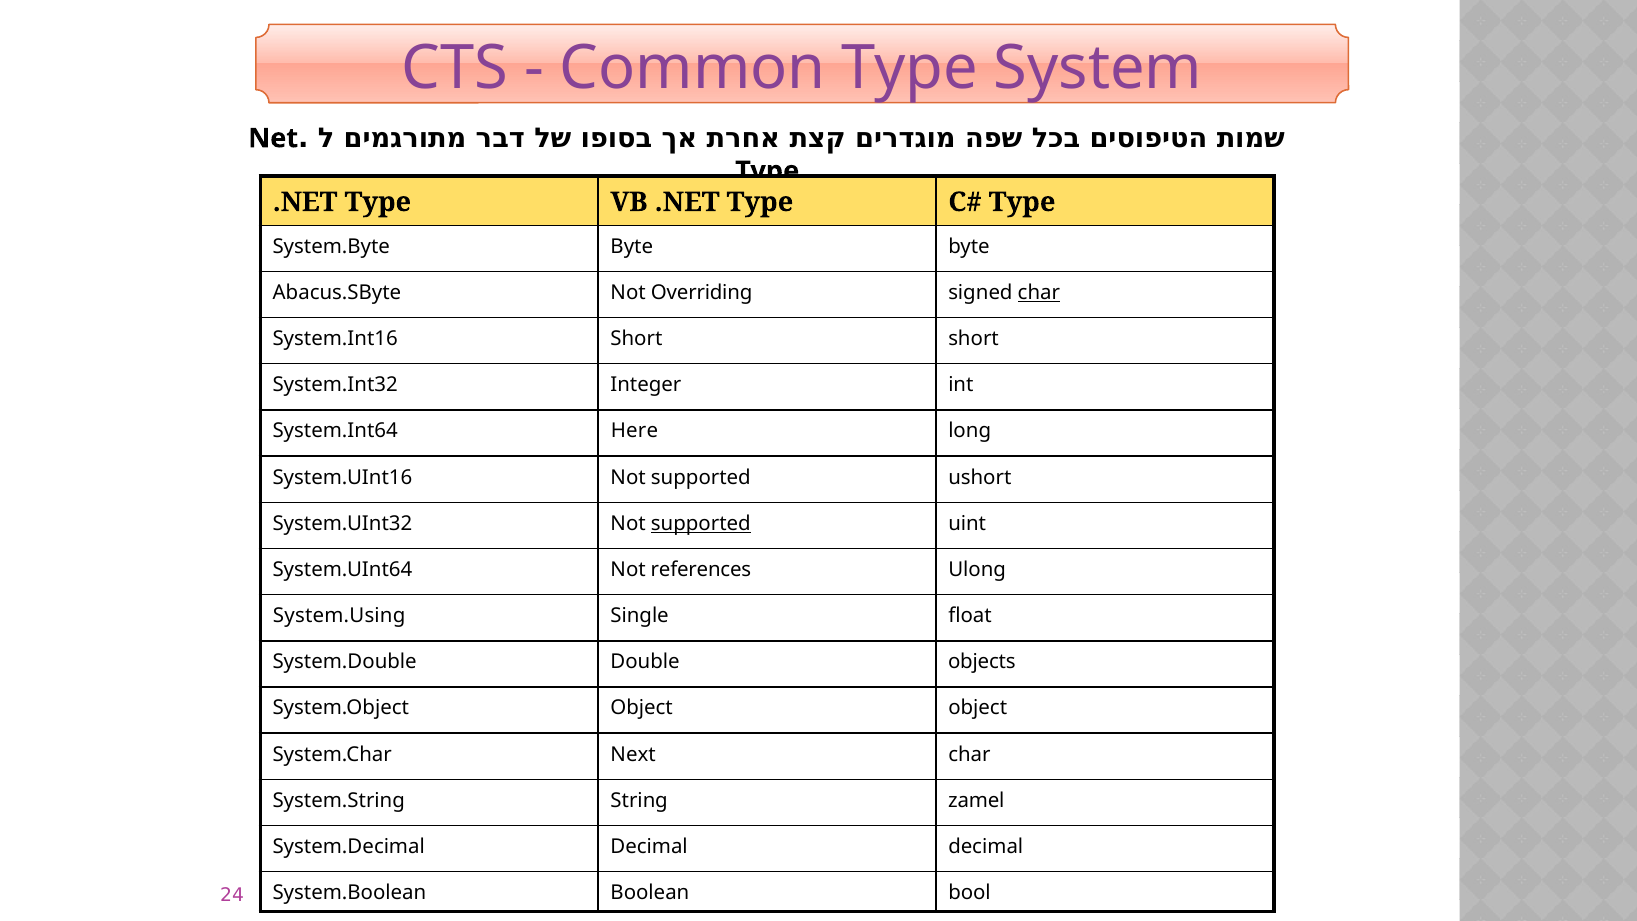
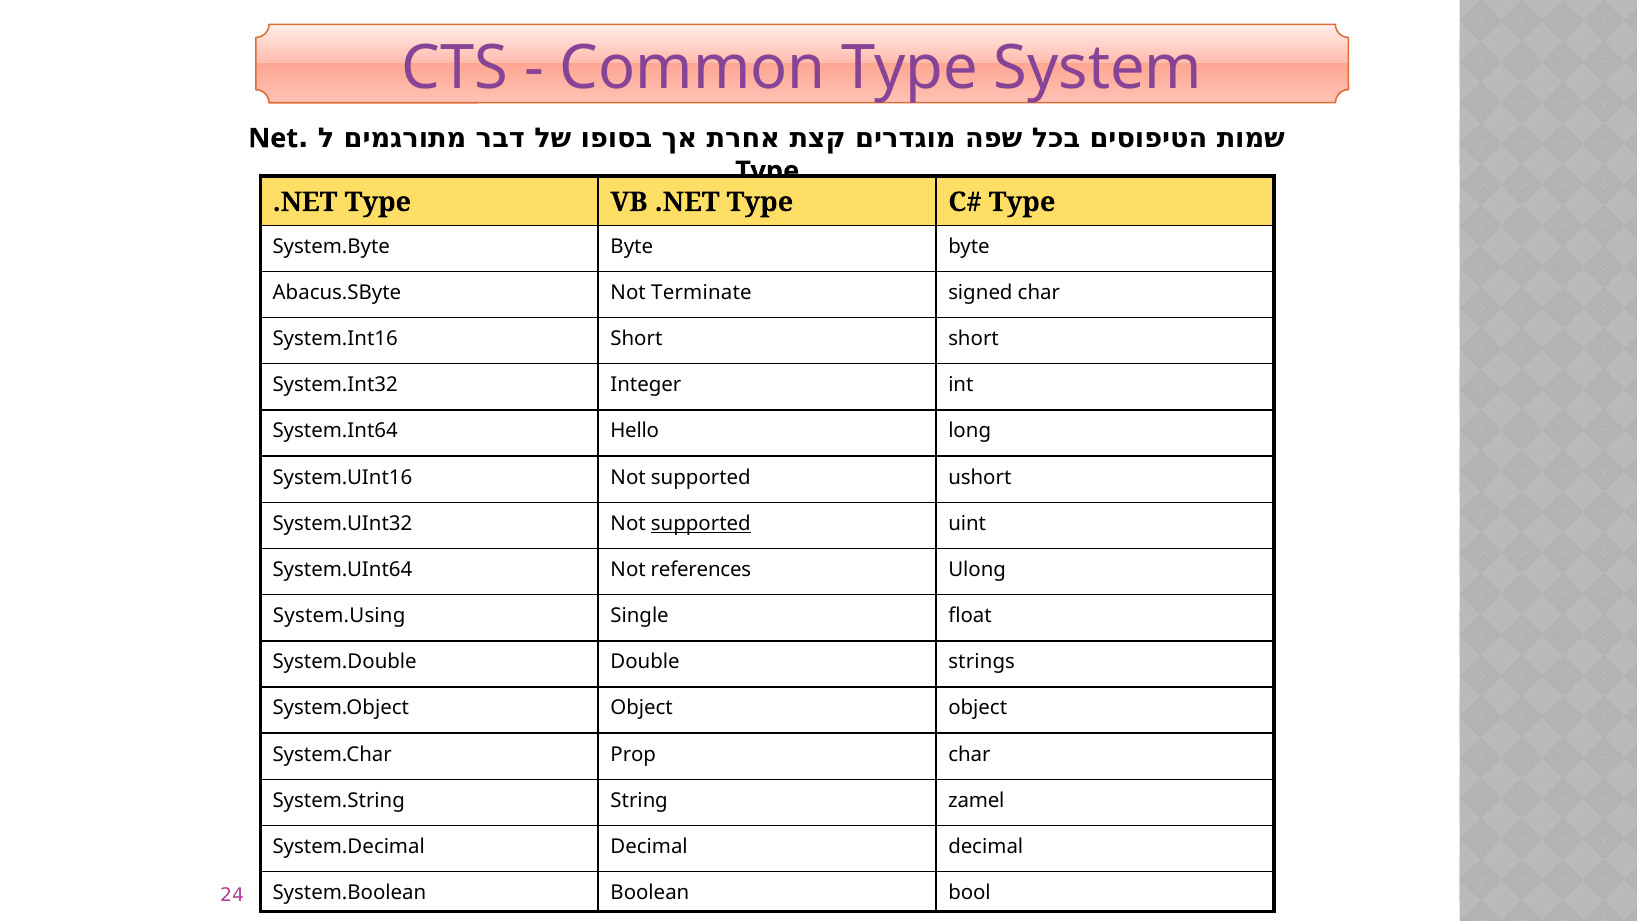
Overriding: Overriding -> Terminate
char at (1039, 293) underline: present -> none
Here: Here -> Hello
objects: objects -> strings
Next: Next -> Prop
